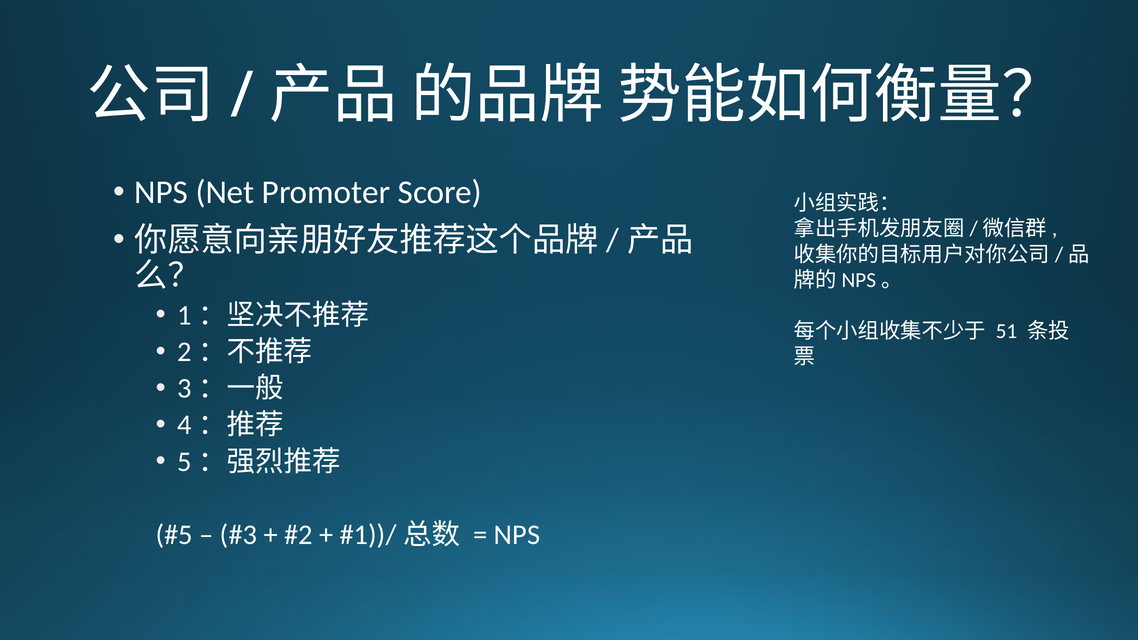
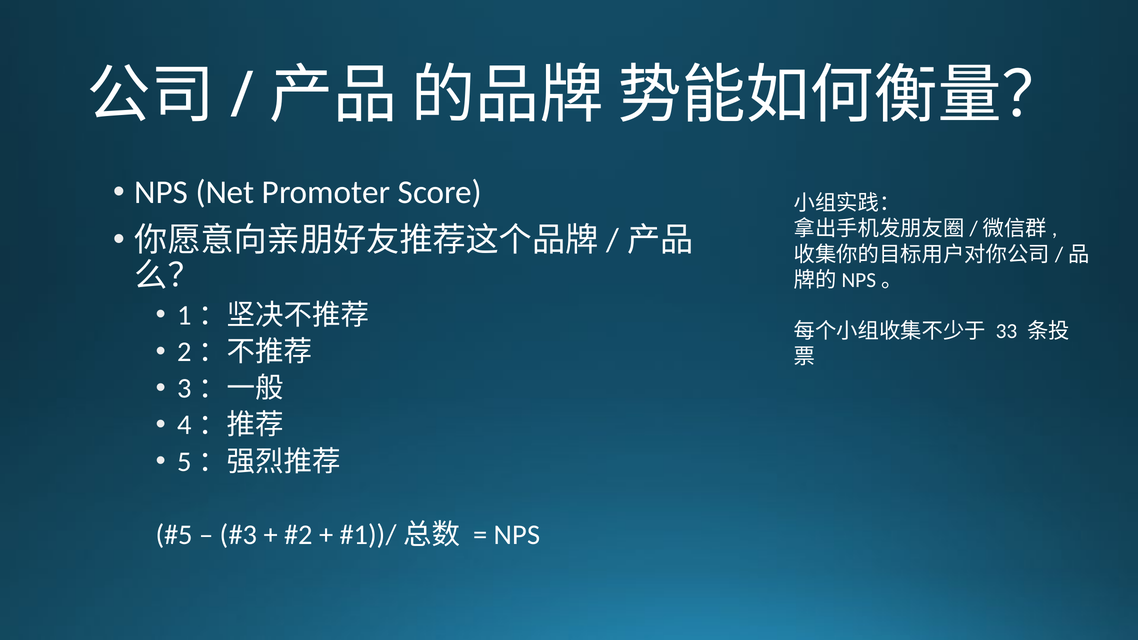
51: 51 -> 33
